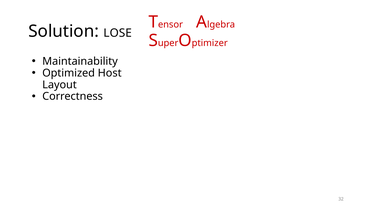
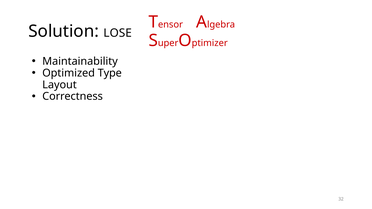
Host: Host -> Type
